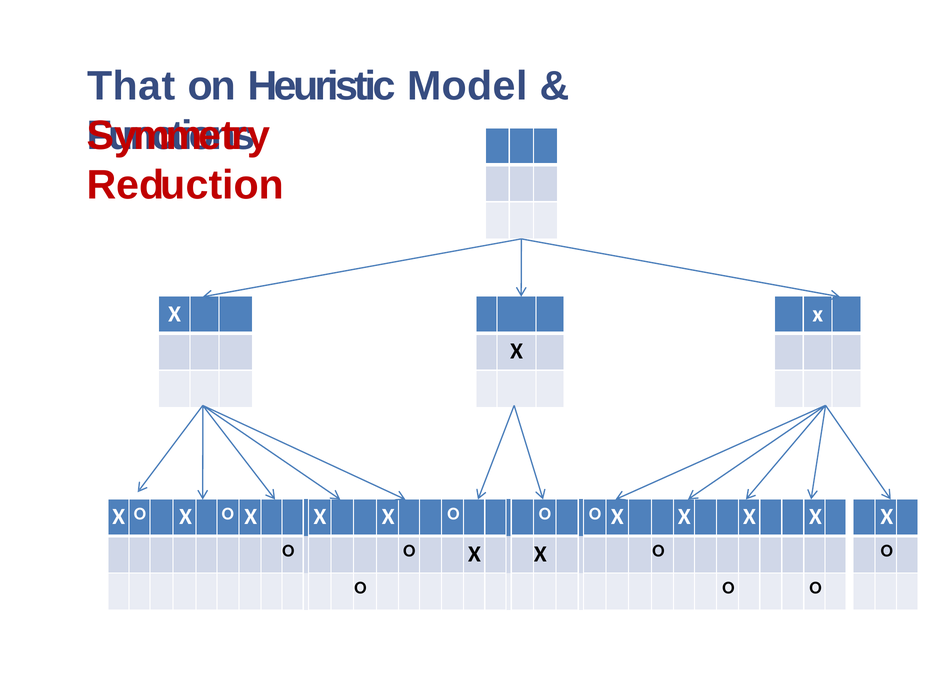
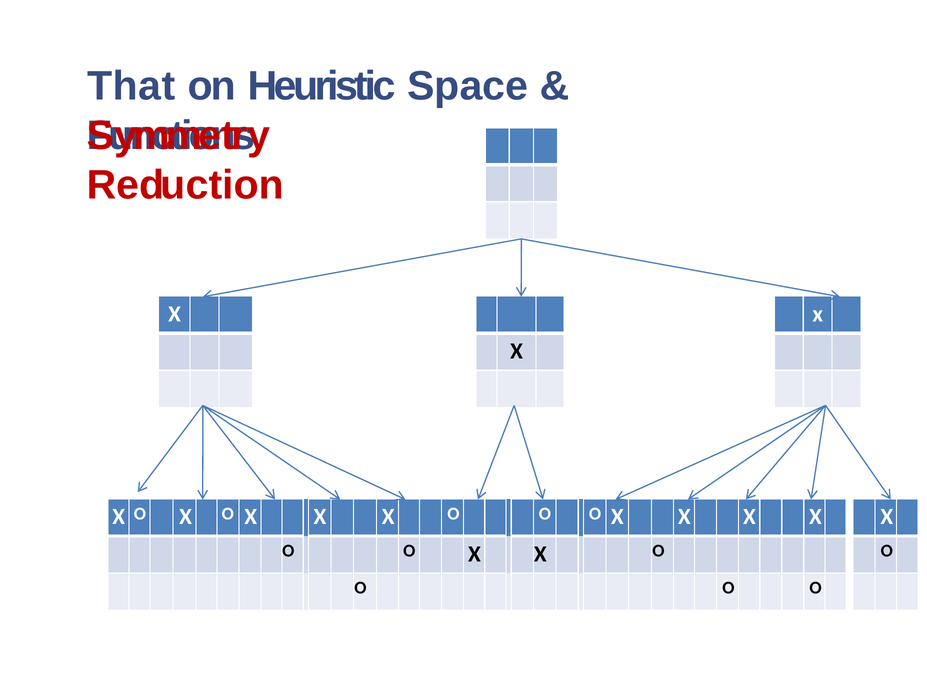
Model: Model -> Space
